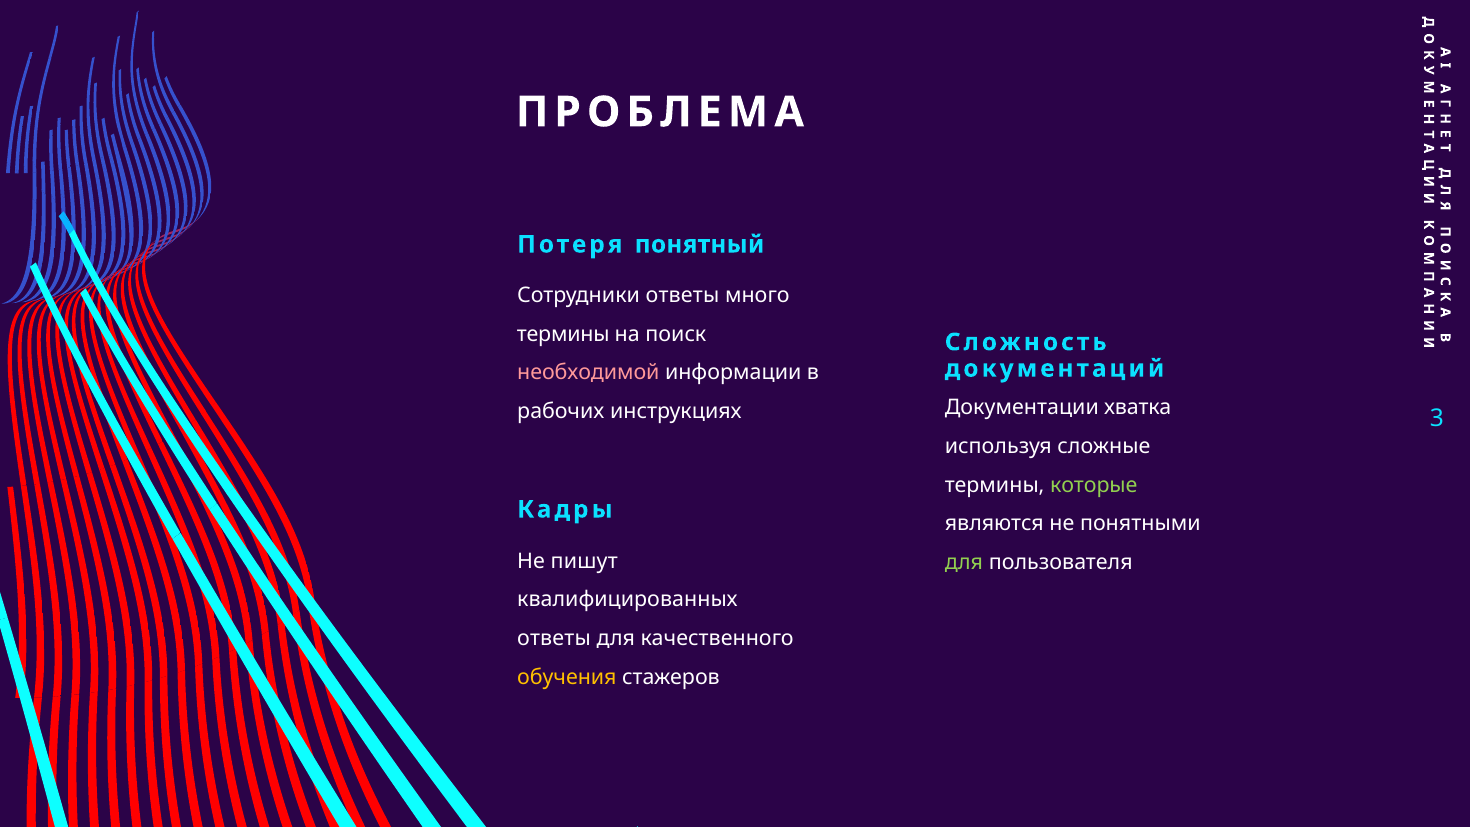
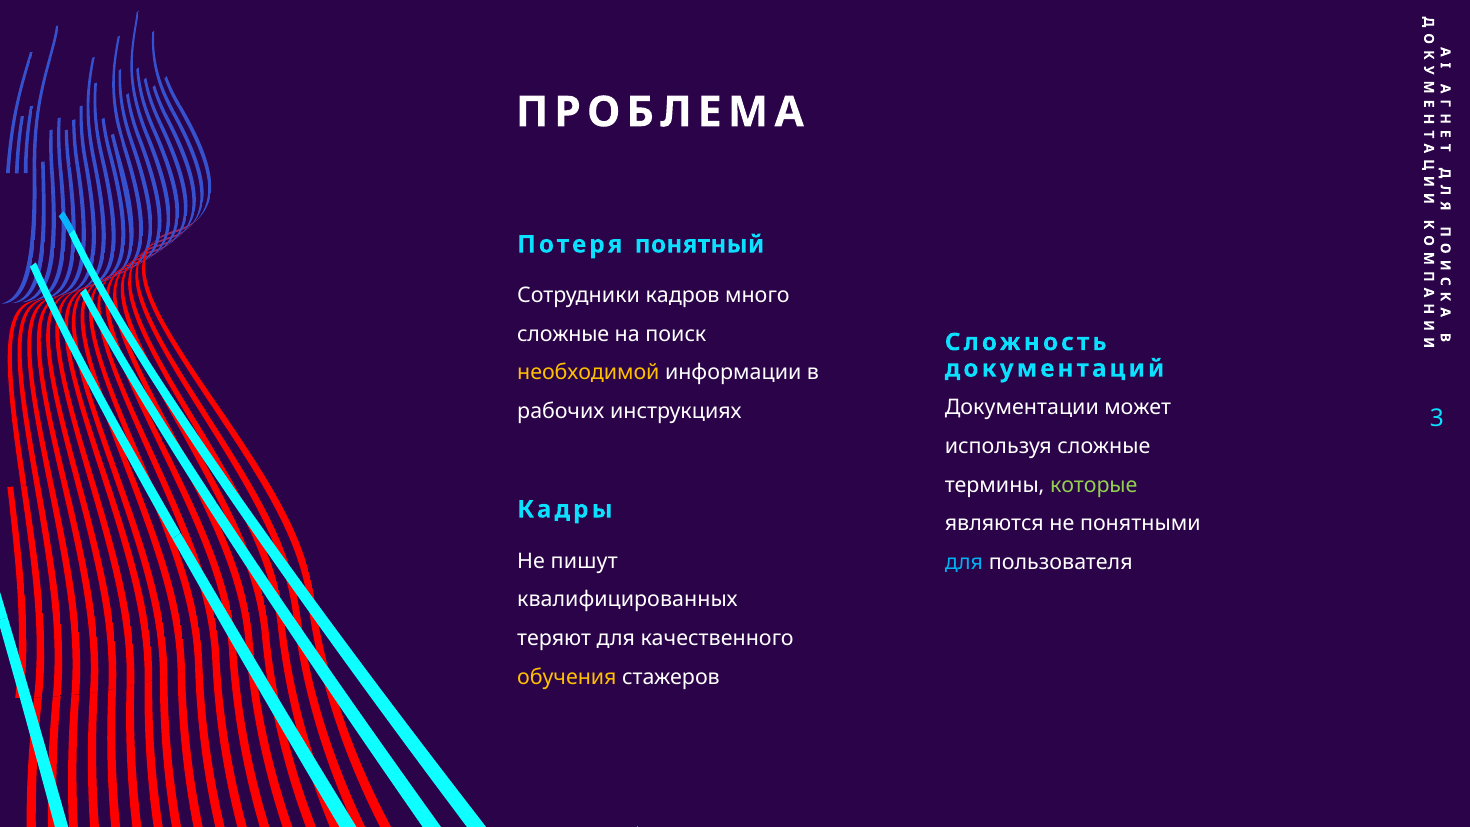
Сотрудники ответы: ответы -> кадров
термины at (563, 334): термины -> сложные
необходимой colour: pink -> yellow
хватка: хватка -> может
для at (964, 562) colour: light green -> light blue
ответы at (554, 638): ответы -> теряют
